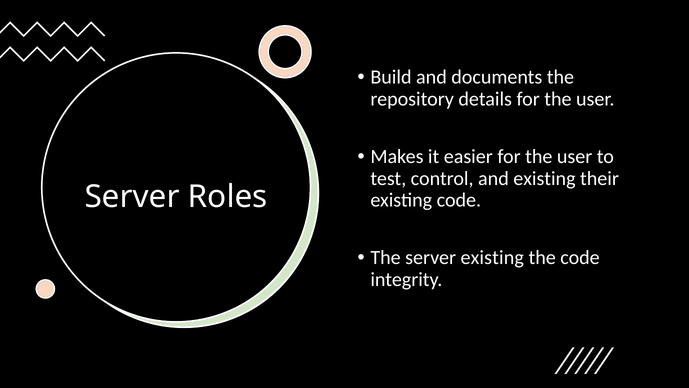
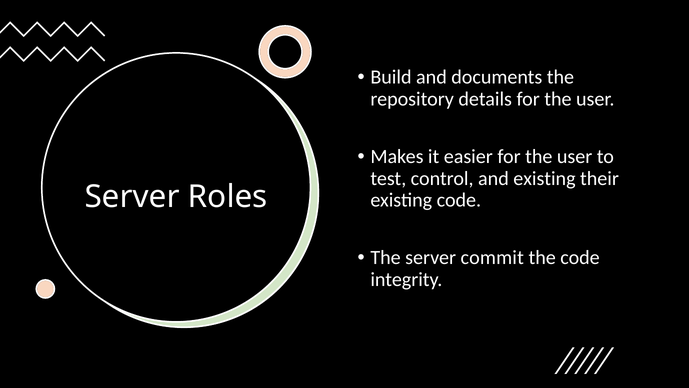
server existing: existing -> commit
